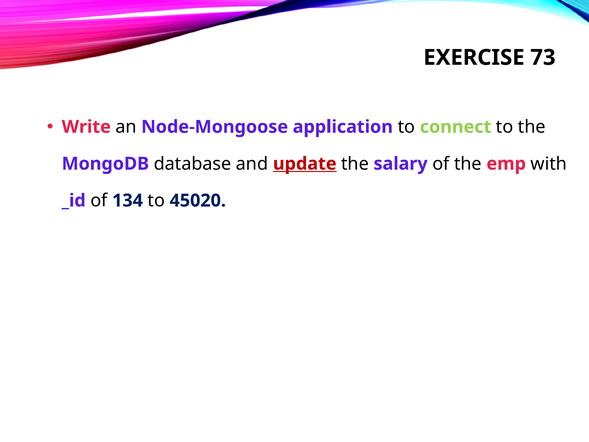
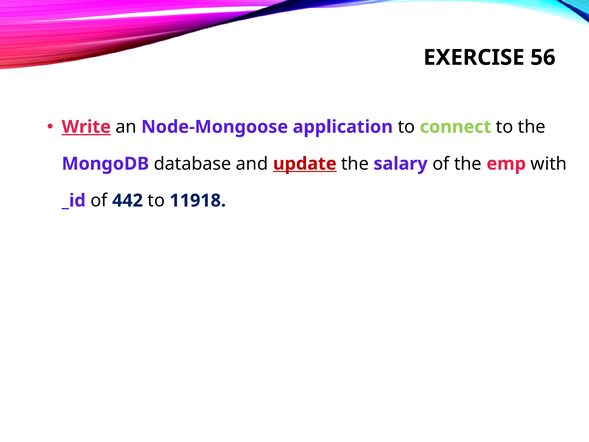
73: 73 -> 56
Write underline: none -> present
134: 134 -> 442
45020: 45020 -> 11918
